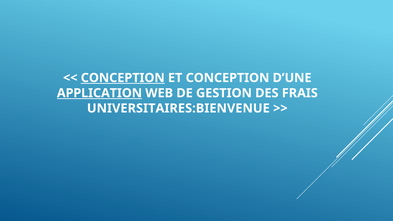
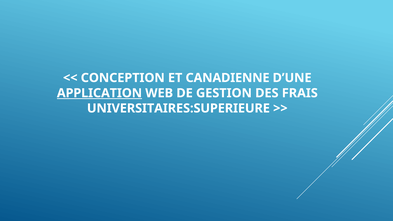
CONCEPTION at (123, 78) underline: present -> none
ET CONCEPTION: CONCEPTION -> CANADIENNE
UNIVERSITAIRES:BIENVENUE: UNIVERSITAIRES:BIENVENUE -> UNIVERSITAIRES:SUPERIEURE
